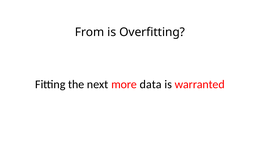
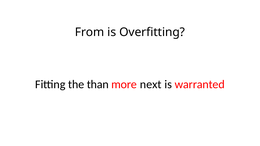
next: next -> than
data: data -> next
